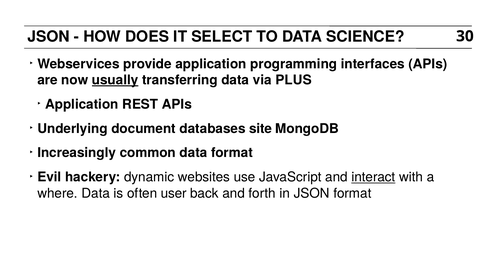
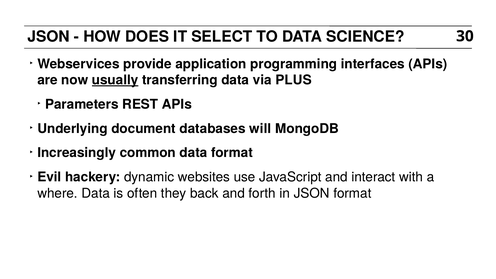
Application at (82, 104): Application -> Parameters
site: site -> will
interact underline: present -> none
user: user -> they
